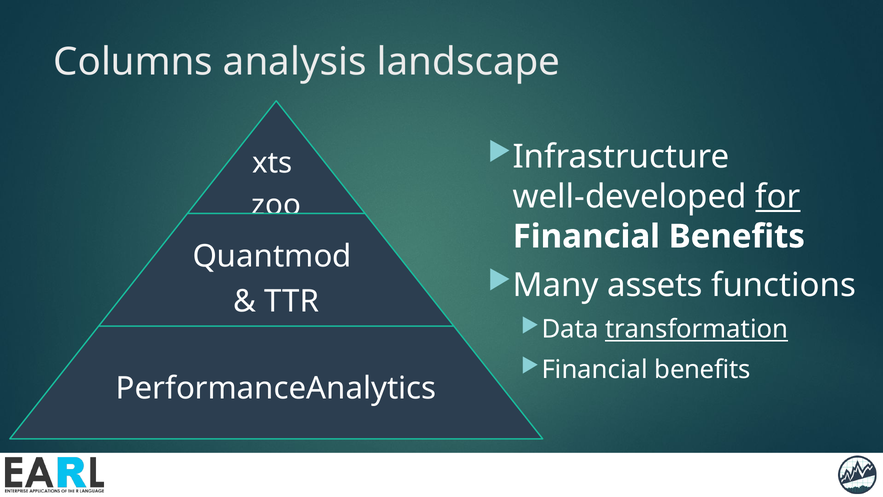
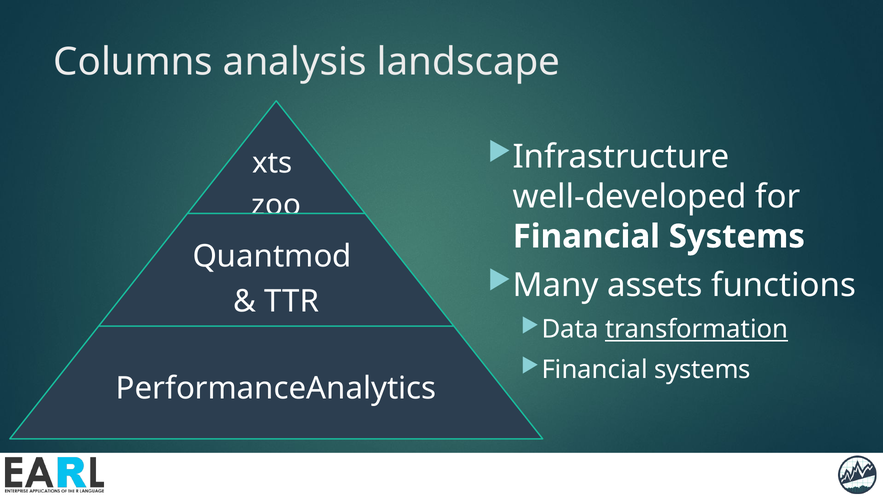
for underline: present -> none
Benefits at (737, 236): Benefits -> Systems
benefits at (703, 369): benefits -> systems
